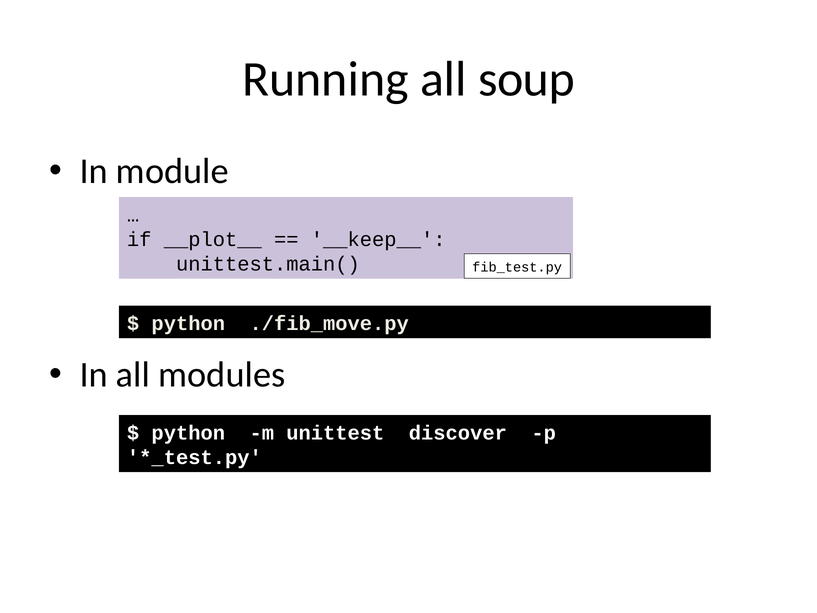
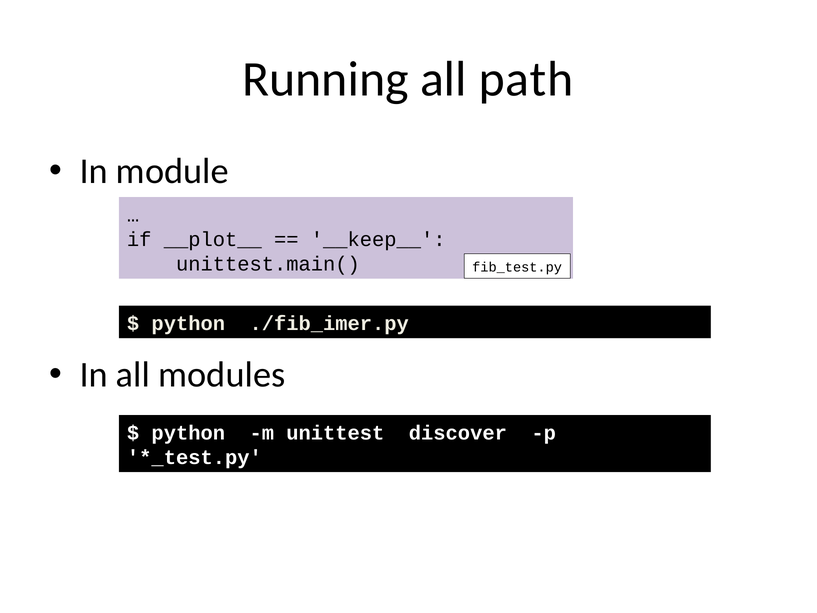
soup: soup -> path
./fib_move.py: ./fib_move.py -> ./fib_imer.py
